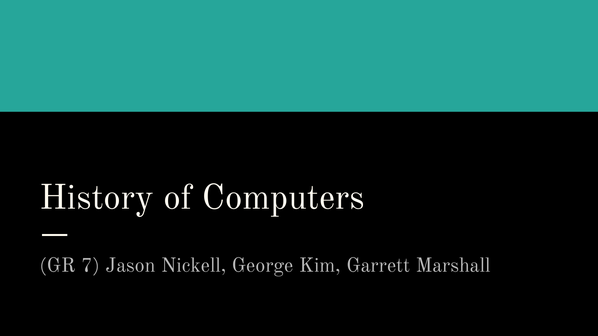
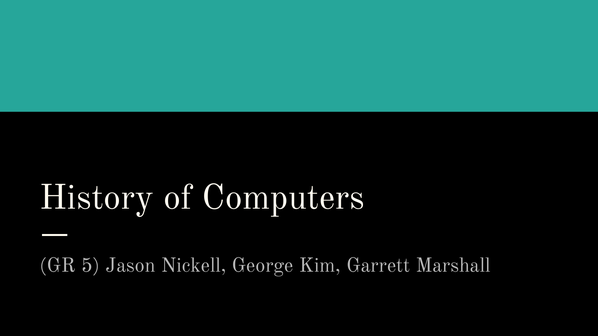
7: 7 -> 5
